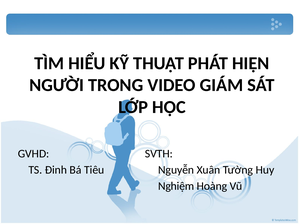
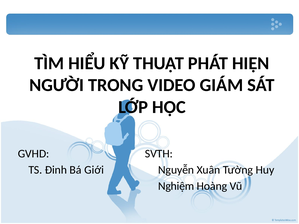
Tiêu: Tiêu -> Giới
